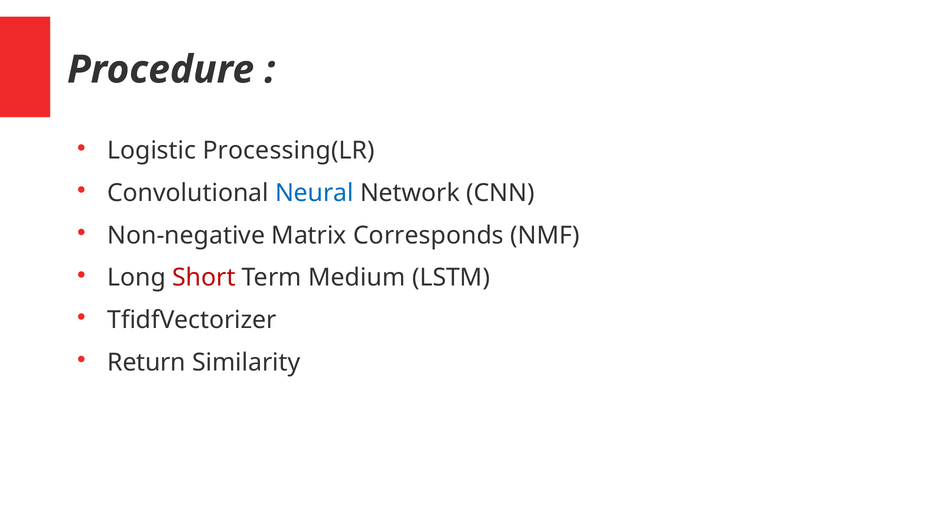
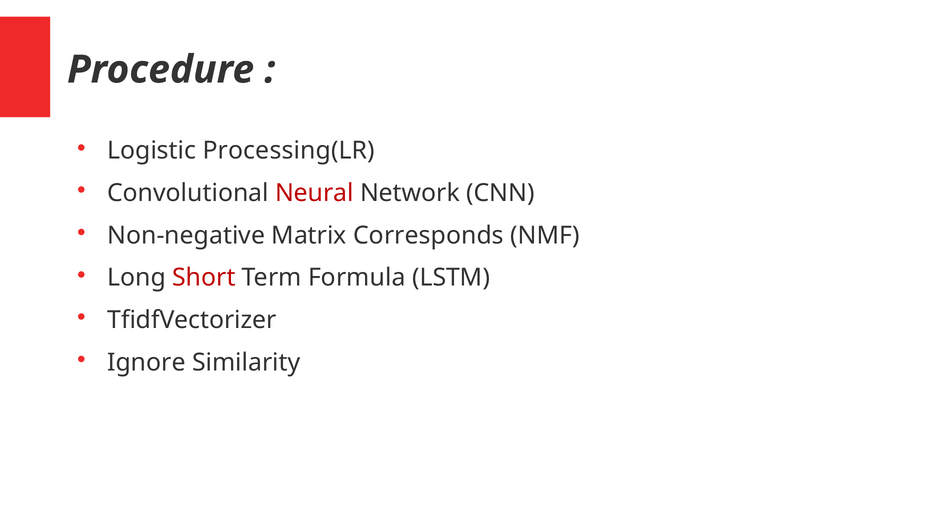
Neural colour: blue -> red
Medium: Medium -> Formula
Return: Return -> Ignore
